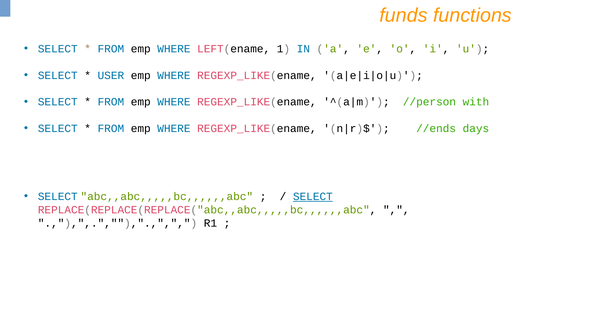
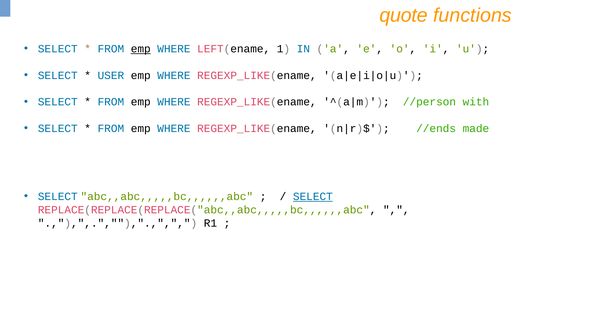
funds: funds -> quote
emp at (141, 49) underline: none -> present
days: days -> made
